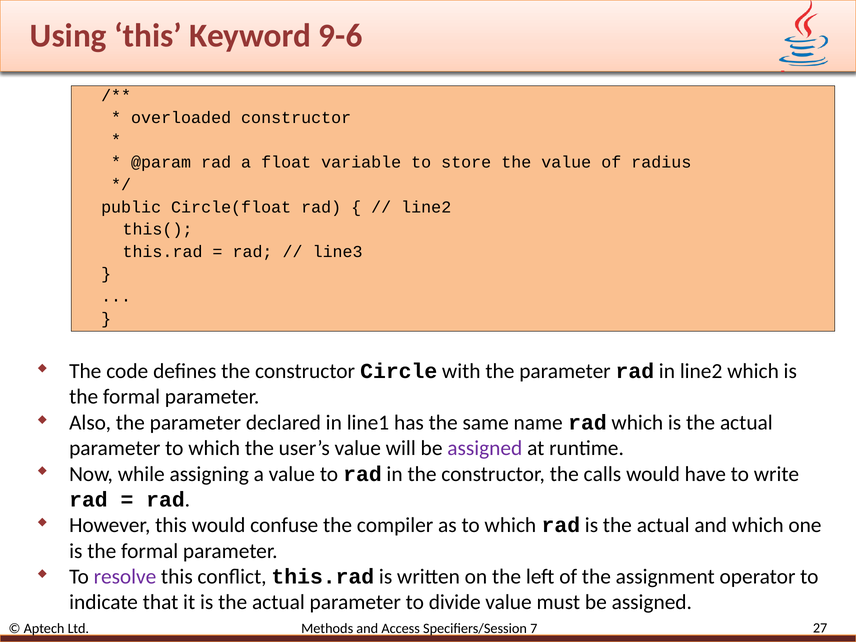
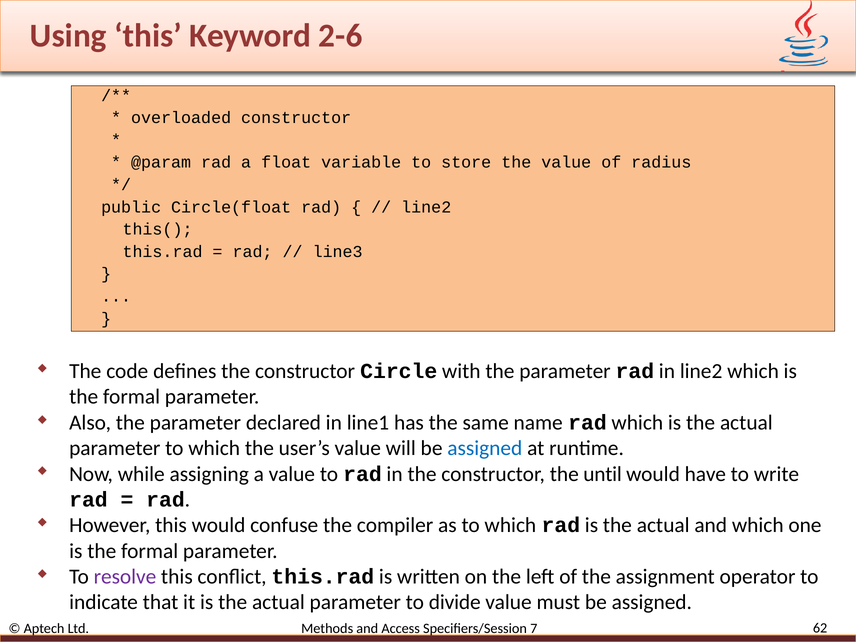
9-6: 9-6 -> 2-6
assigned at (485, 448) colour: purple -> blue
calls: calls -> until
27: 27 -> 62
